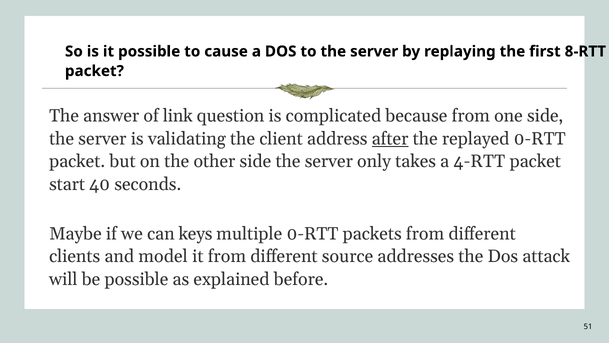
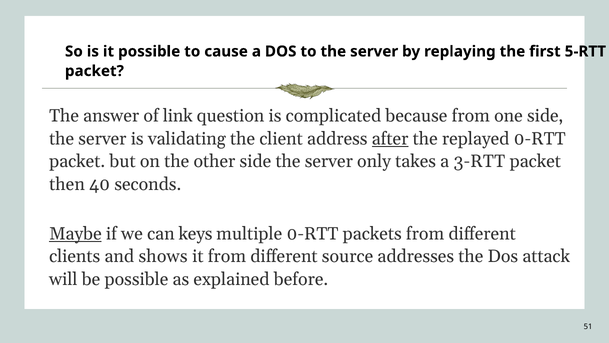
8-RTT: 8-RTT -> 5-RTT
4-RTT: 4-RTT -> 3-RTT
start: start -> then
Maybe underline: none -> present
model: model -> shows
